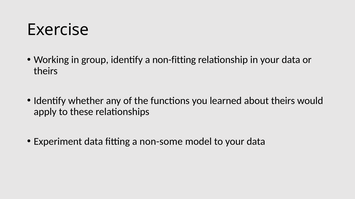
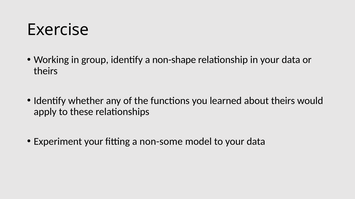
non-fitting: non-fitting -> non-shape
Experiment data: data -> your
